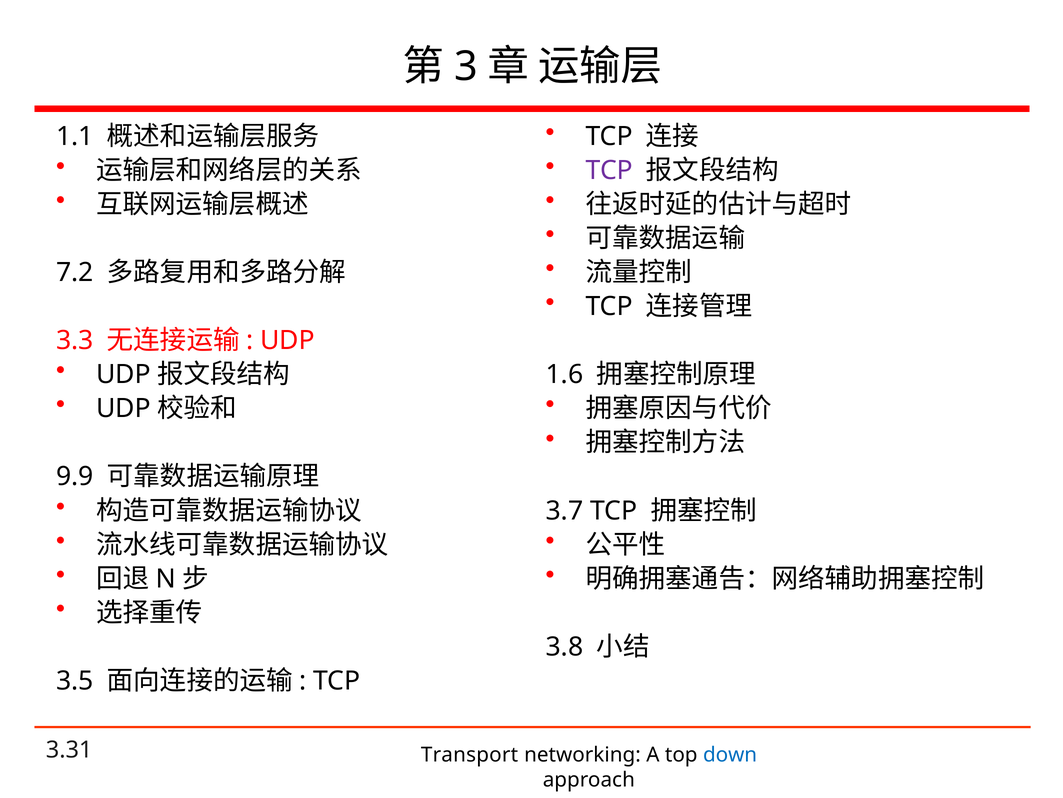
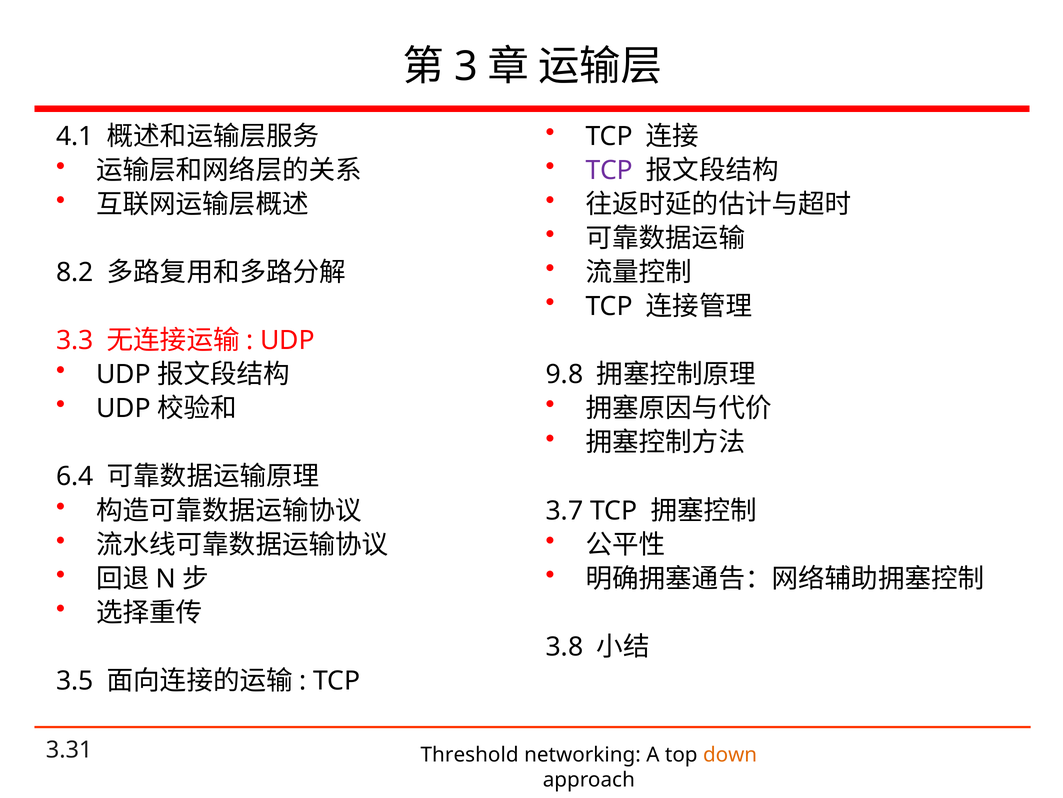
1.1: 1.1 -> 4.1
7.2: 7.2 -> 8.2
1.6: 1.6 -> 9.8
9.9: 9.9 -> 6.4
Transport: Transport -> Threshold
down colour: blue -> orange
